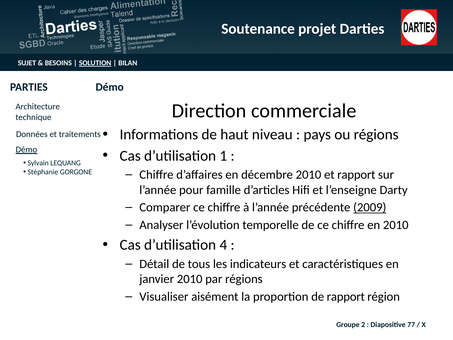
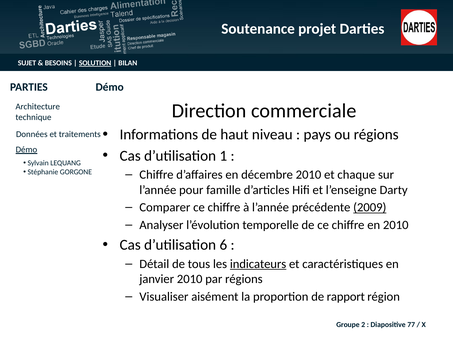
et rapport: rapport -> chaque
4: 4 -> 6
indicateurs underline: none -> present
